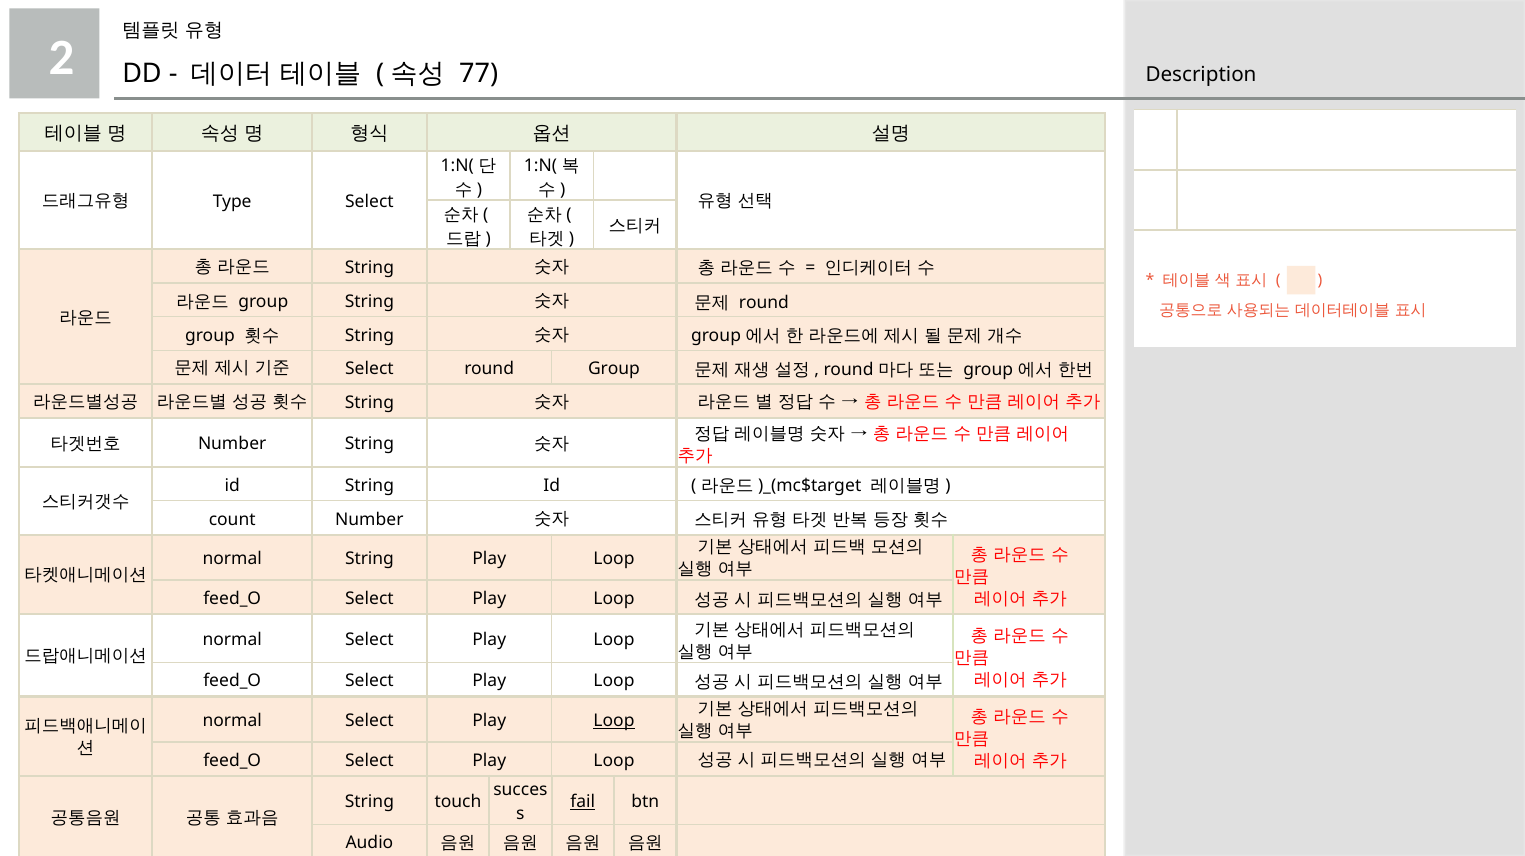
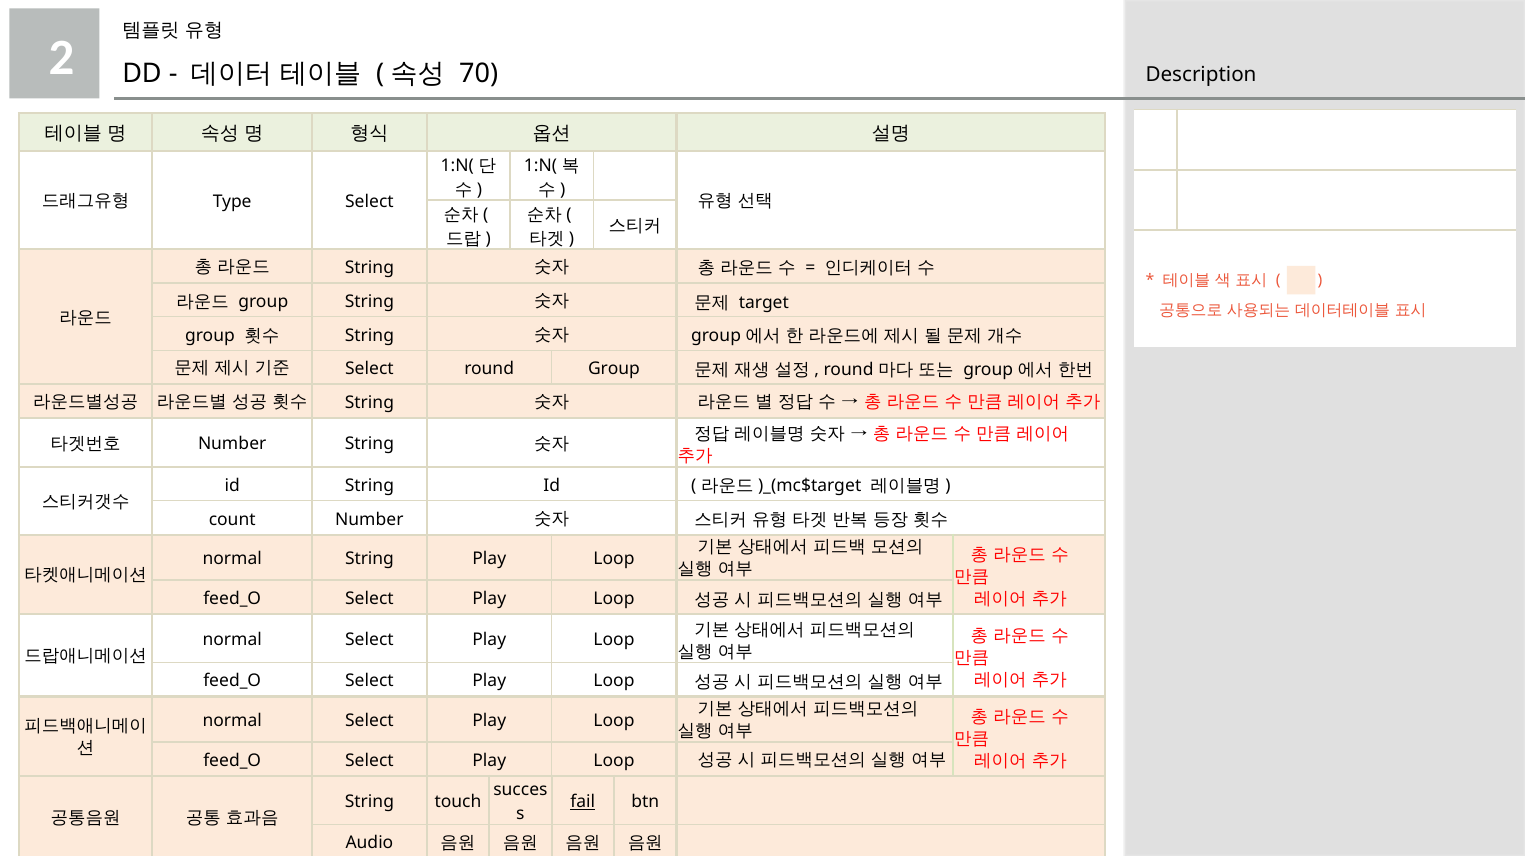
77: 77 -> 70
round at (764, 302): round -> target
Loop at (614, 721) underline: present -> none
